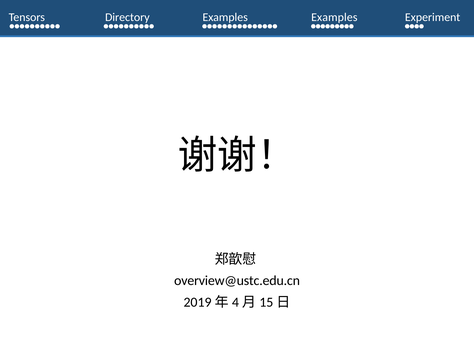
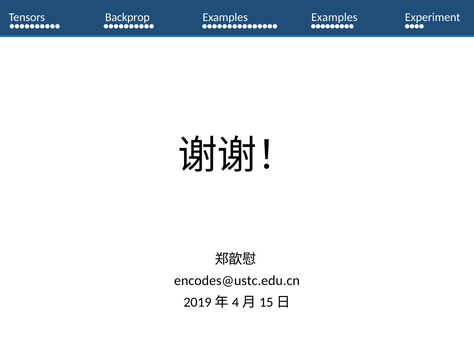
Directory: Directory -> Backprop
overview@ustc.edu.cn: overview@ustc.edu.cn -> encodes@ustc.edu.cn
